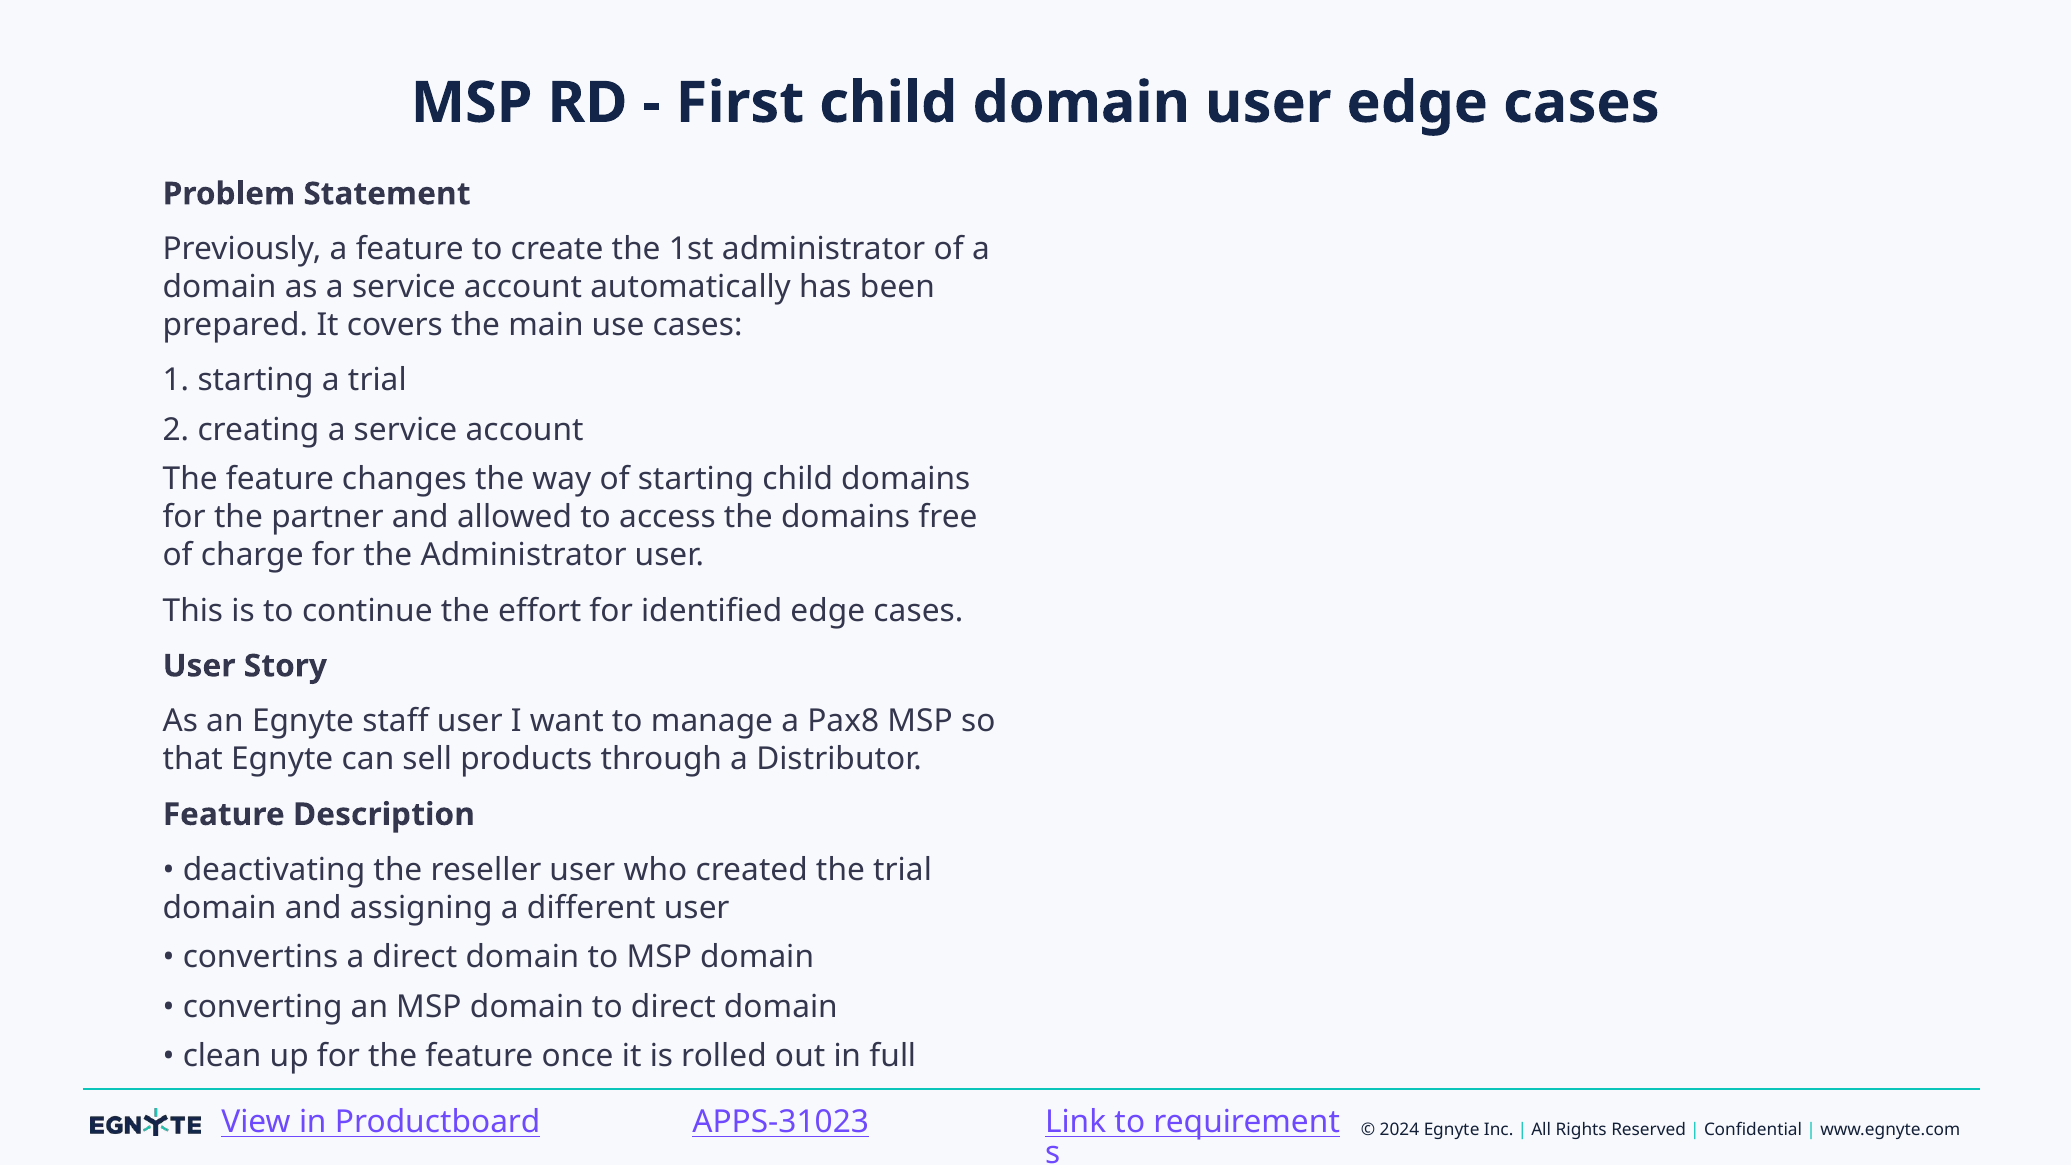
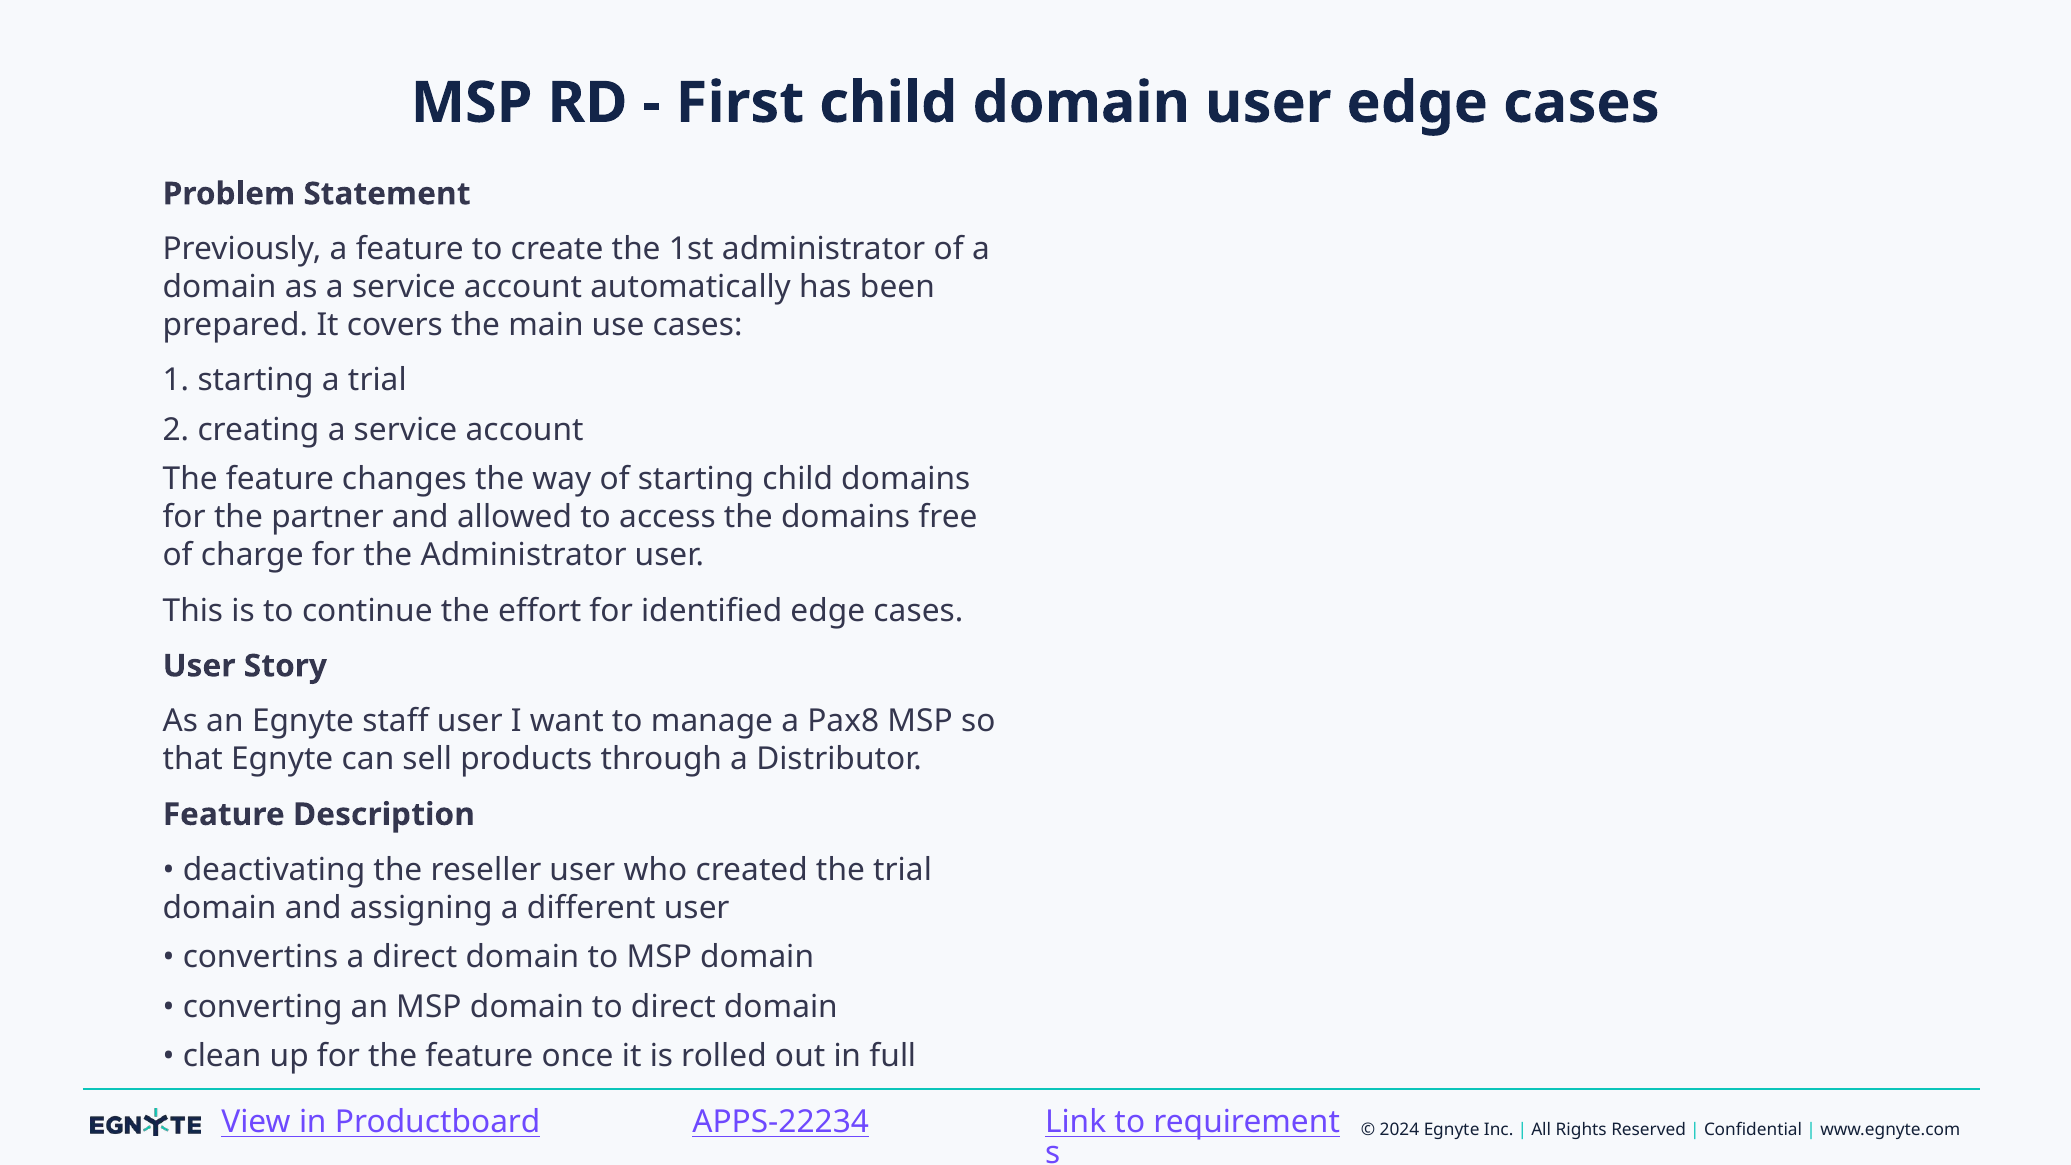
APPS-31023: APPS-31023 -> APPS-22234
